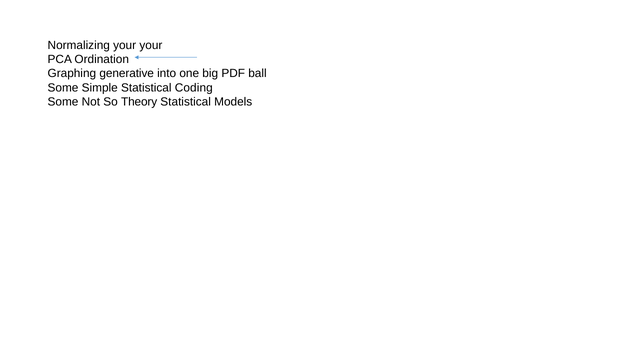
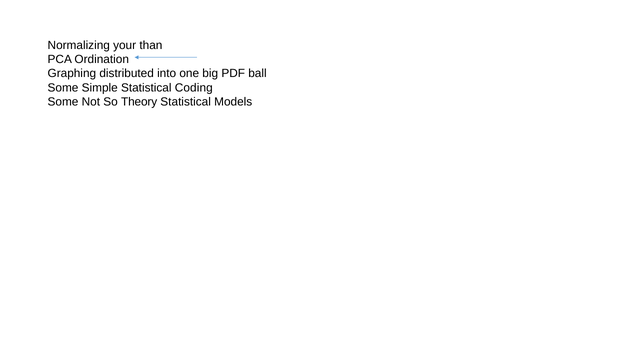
your your: your -> than
generative: generative -> distributed
